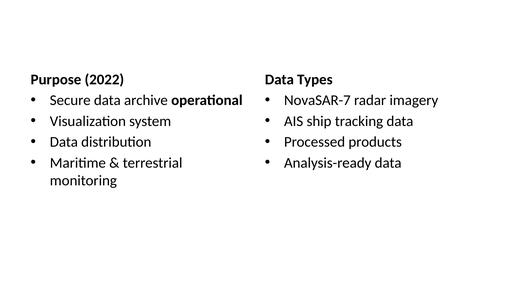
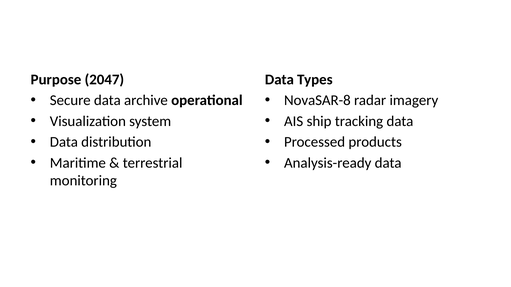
2022: 2022 -> 2047
NovaSAR-7: NovaSAR-7 -> NovaSAR-8
